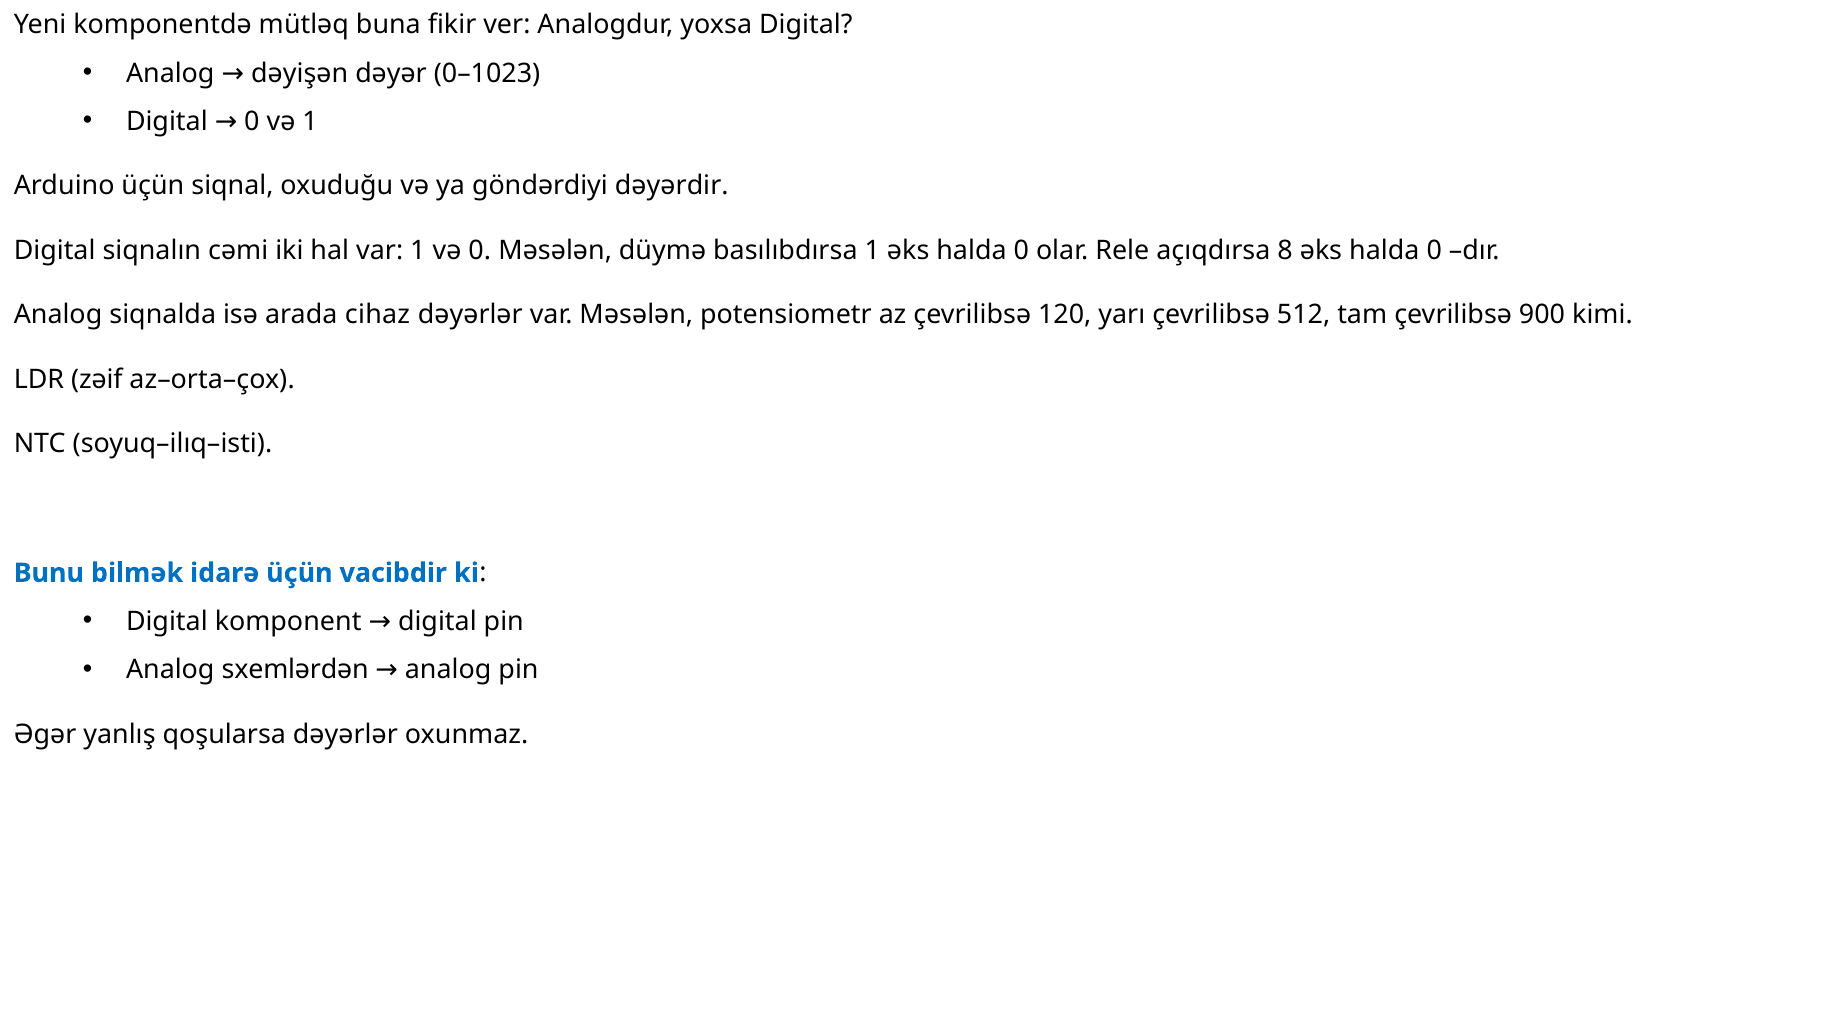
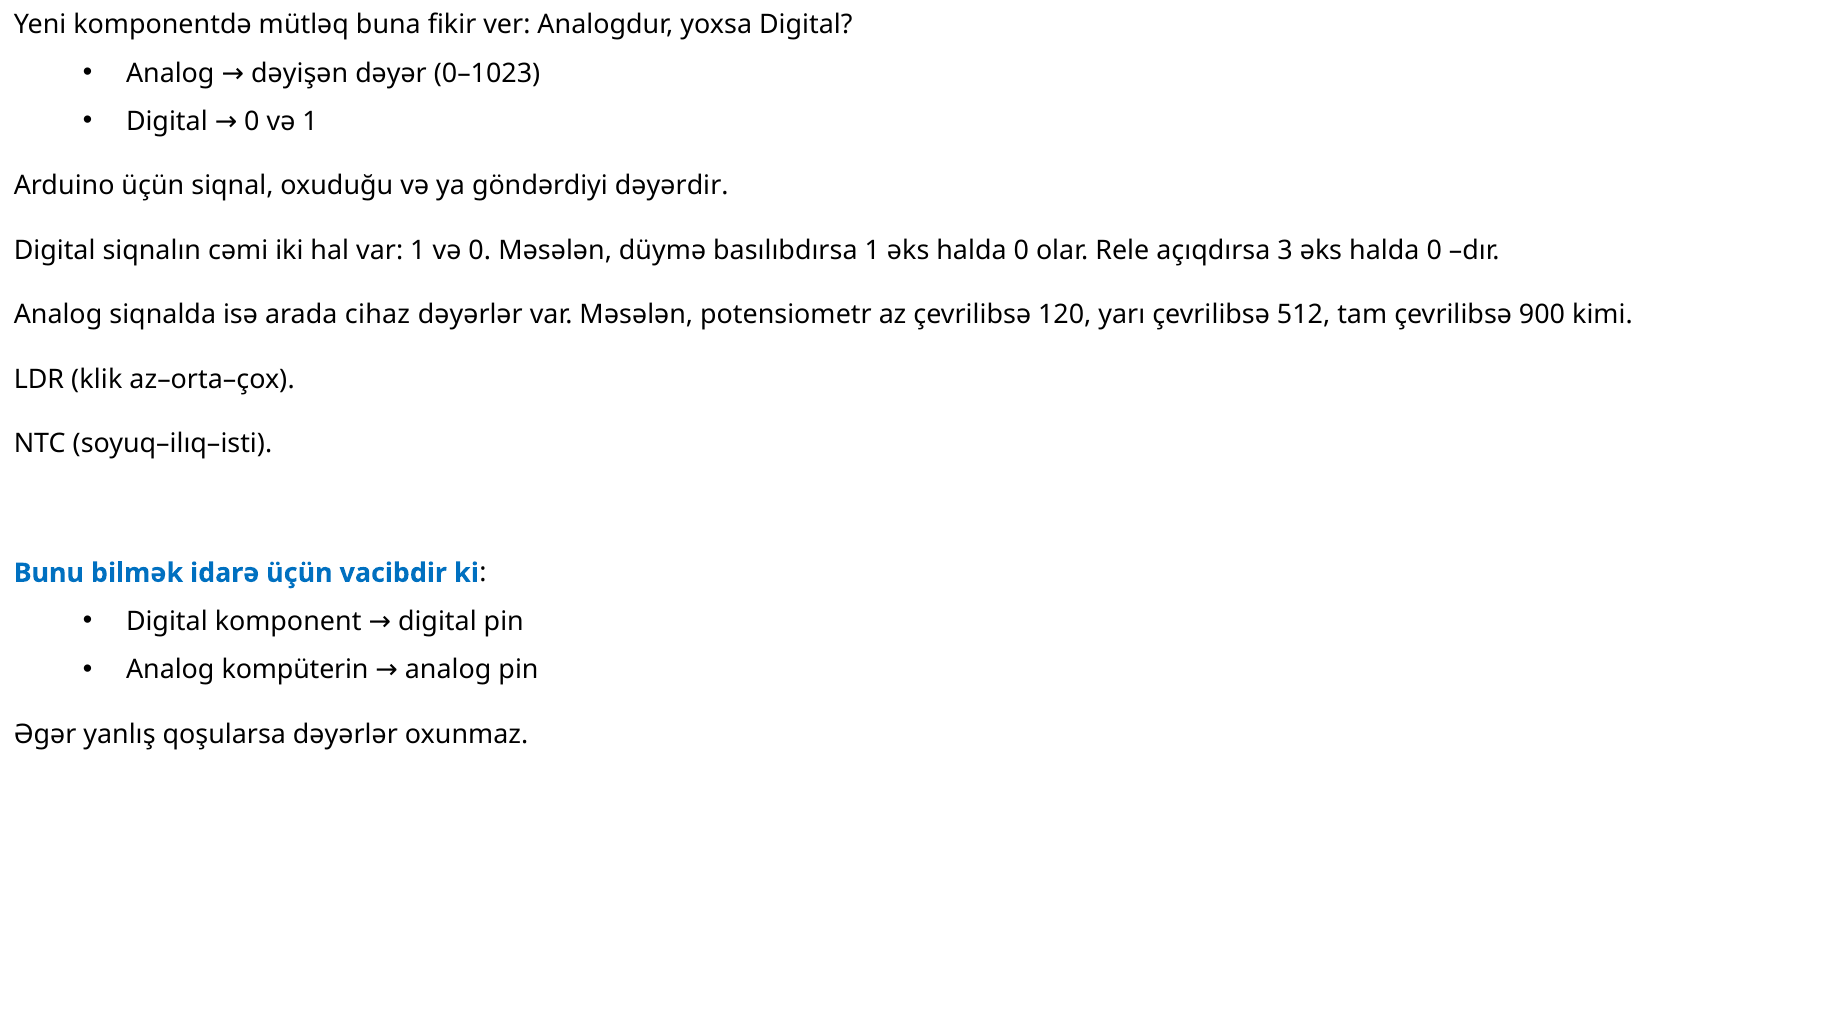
8: 8 -> 3
zəif: zəif -> klik
sxemlərdən: sxemlərdən -> kompüterin
